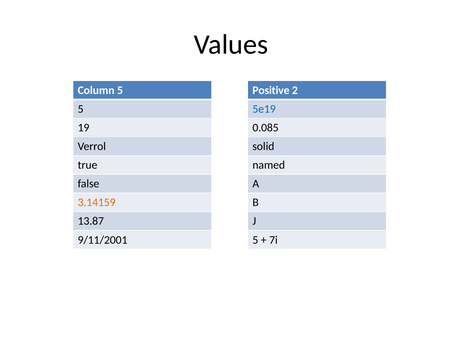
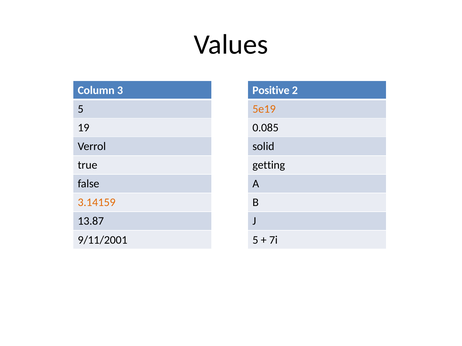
Column 5: 5 -> 3
5e19 colour: blue -> orange
named: named -> getting
